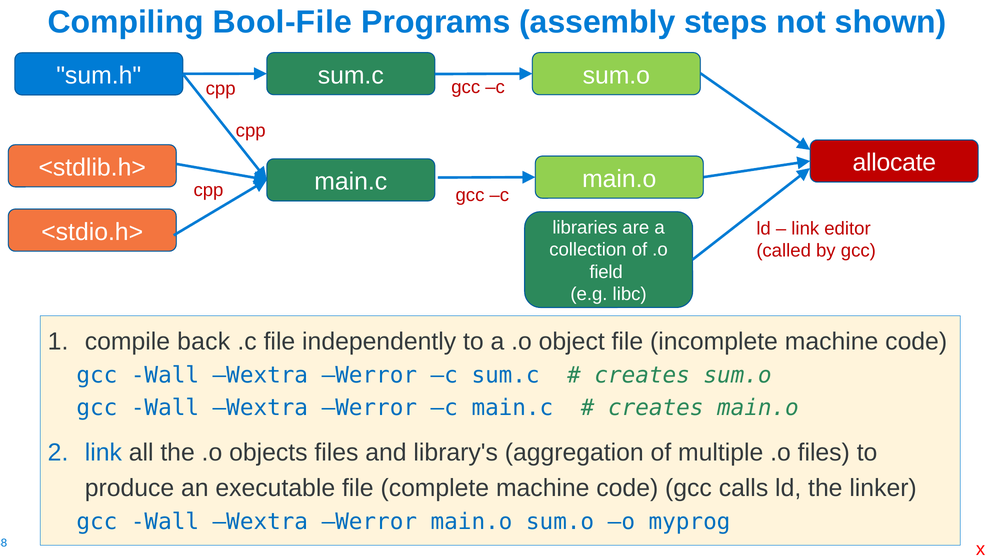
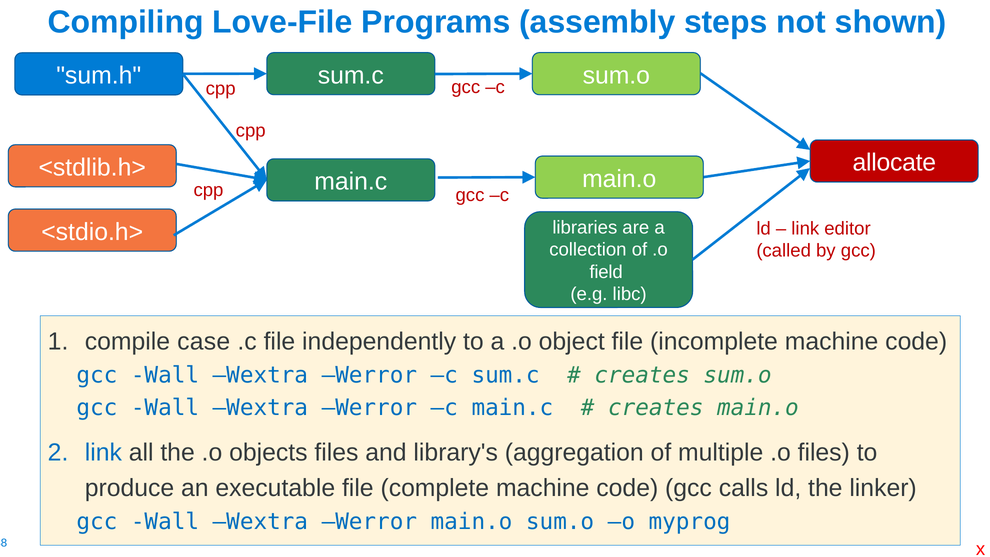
Bool-File: Bool-File -> Love-File
back: back -> case
